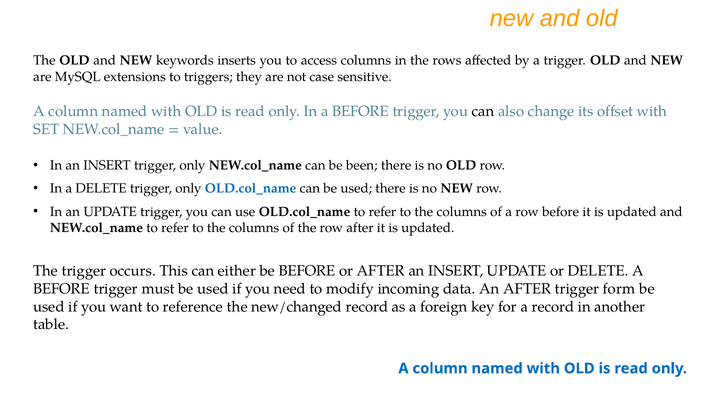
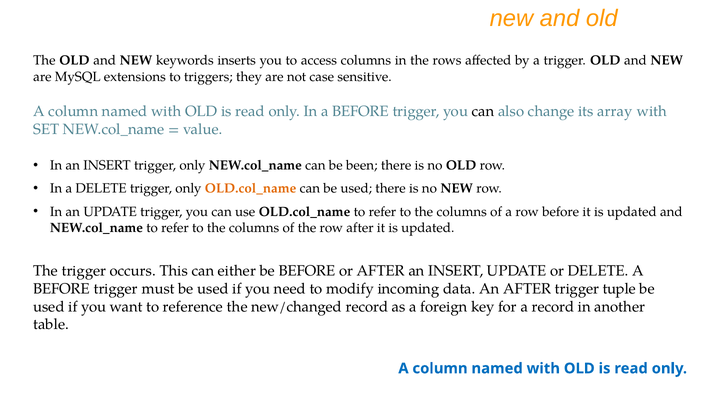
offset: offset -> array
OLD.col_name at (251, 188) colour: blue -> orange
form: form -> tuple
